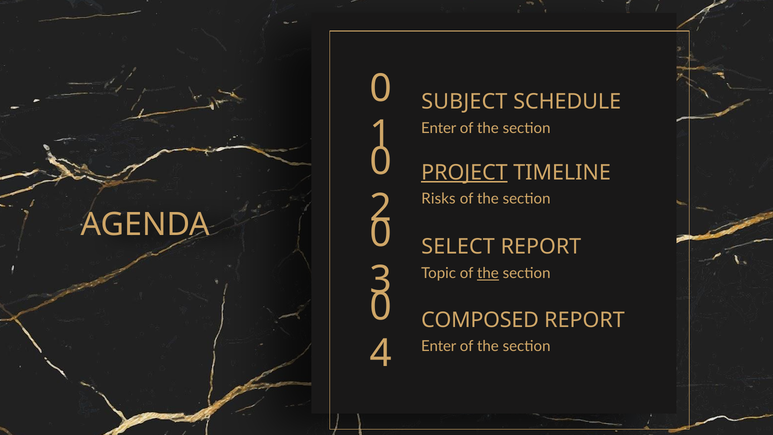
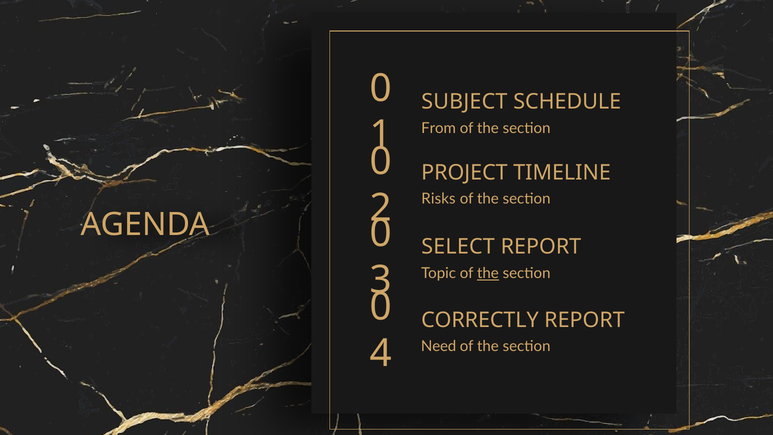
Enter at (439, 128): Enter -> From
PROJECT underline: present -> none
COMPOSED: COMPOSED -> CORRECTLY
Enter at (439, 346): Enter -> Need
